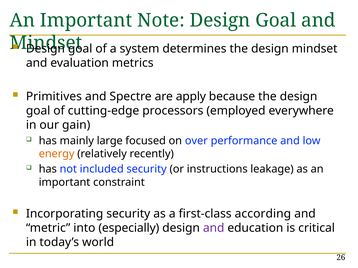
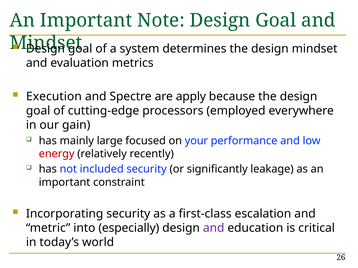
Primitives: Primitives -> Execution
over: over -> your
energy colour: orange -> red
instructions: instructions -> significantly
according: according -> escalation
